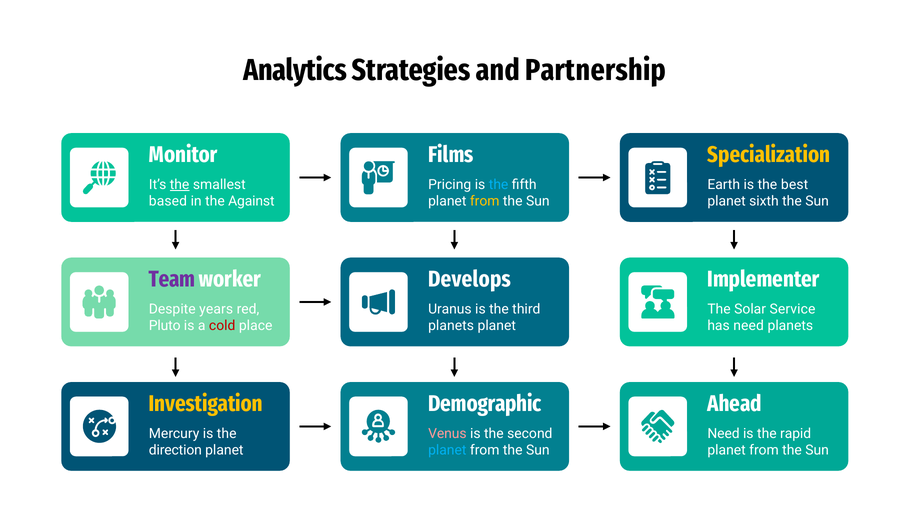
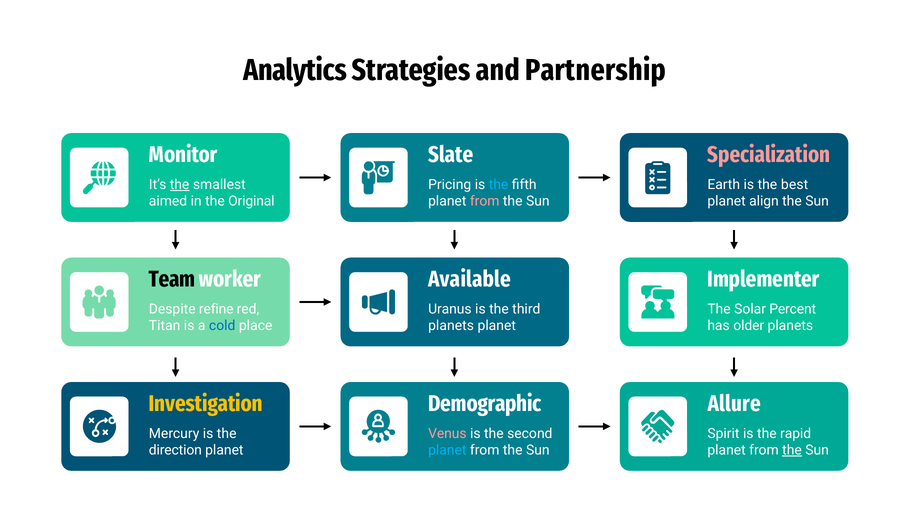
Films: Films -> Slate
Specialization colour: yellow -> pink
based: based -> aimed
Against: Against -> Original
from at (485, 201) colour: yellow -> pink
sixth: sixth -> align
Team colour: purple -> black
Develops: Develops -> Available
years: years -> refine
Service: Service -> Percent
Pluto: Pluto -> Titan
cold colour: red -> blue
has need: need -> older
Ahead: Ahead -> Allure
Need at (724, 433): Need -> Spirit
the at (792, 450) underline: none -> present
